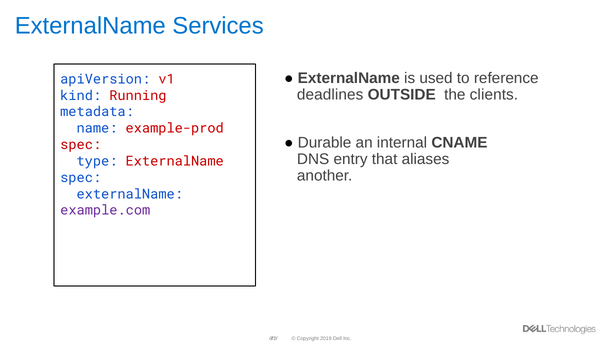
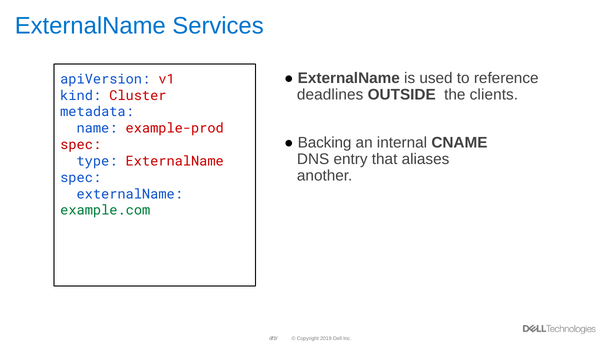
Running: Running -> Cluster
Durable: Durable -> Backing
example.com colour: purple -> green
